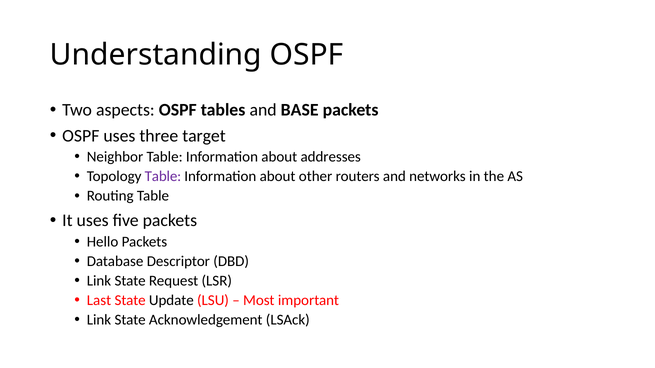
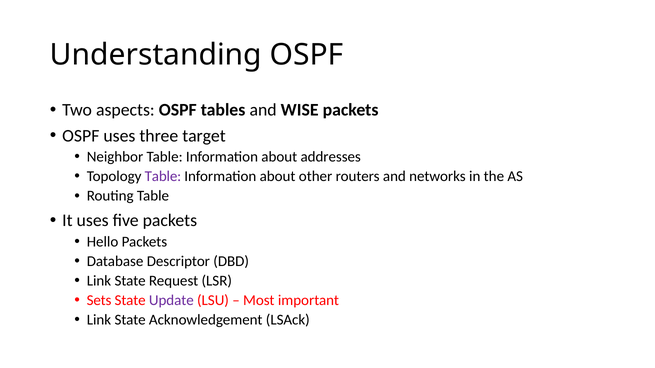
BASE: BASE -> WISE
Last: Last -> Sets
Update colour: black -> purple
